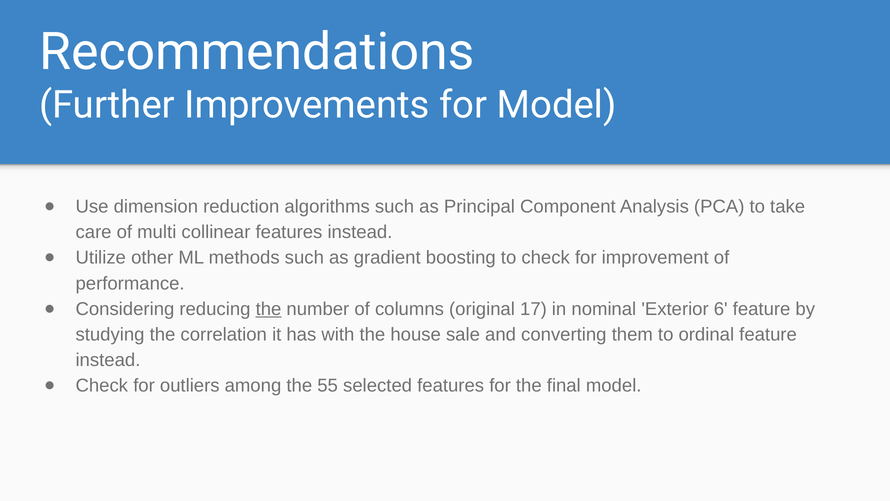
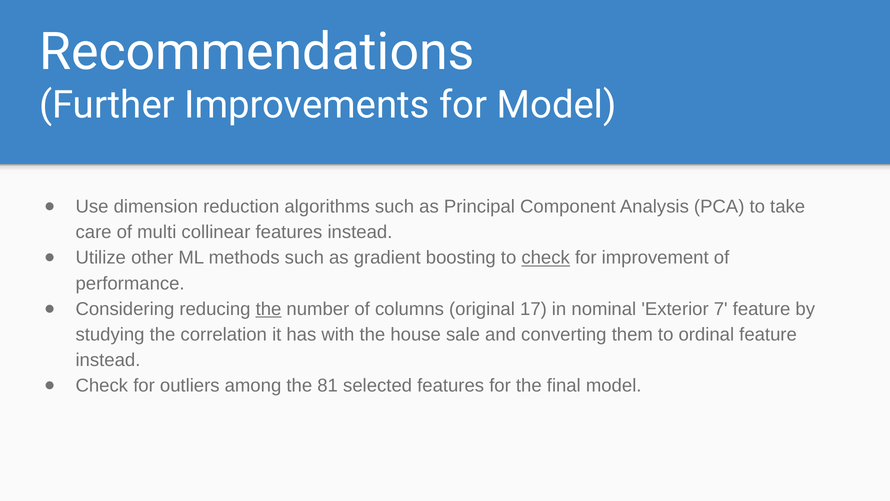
check at (546, 258) underline: none -> present
6: 6 -> 7
55: 55 -> 81
